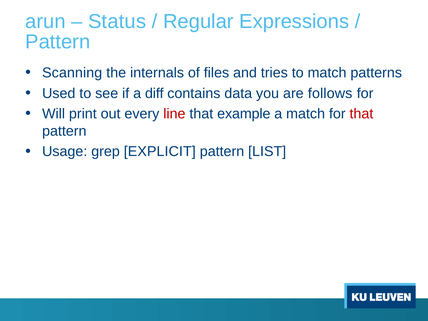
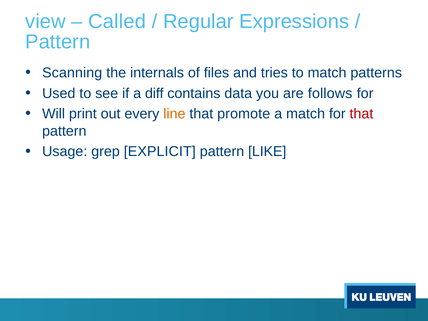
arun: arun -> view
Status: Status -> Called
line colour: red -> orange
example: example -> promote
LIST: LIST -> LIKE
